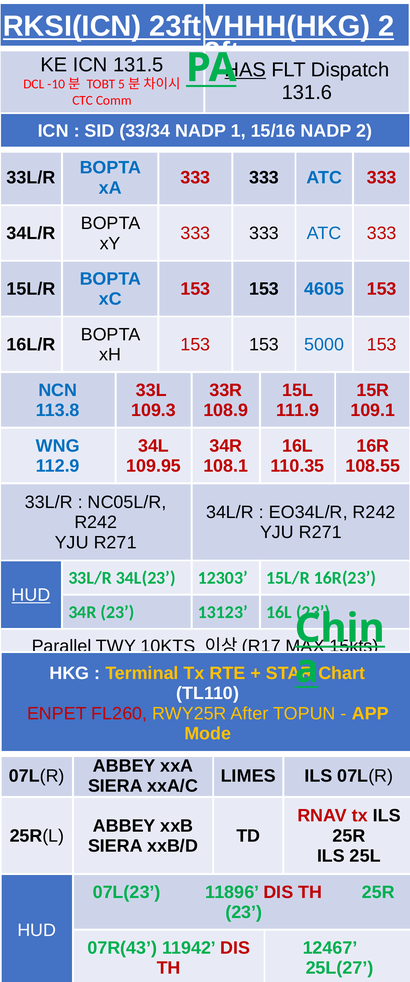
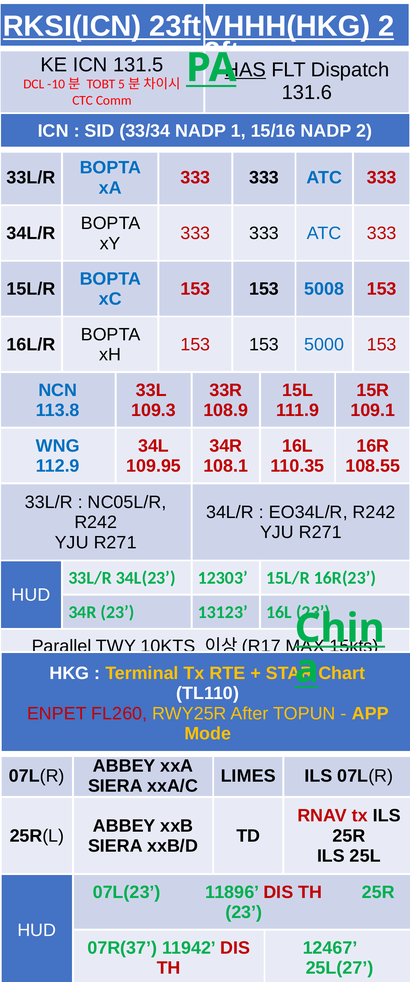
4605: 4605 -> 5008
HUD at (31, 594) underline: present -> none
07R(43: 07R(43 -> 07R(37
